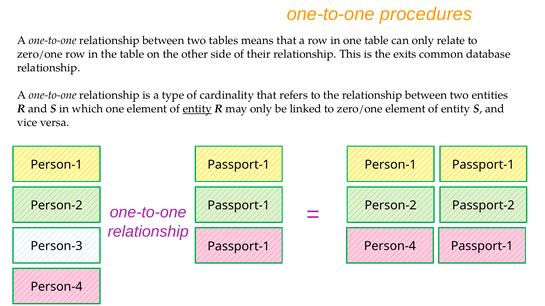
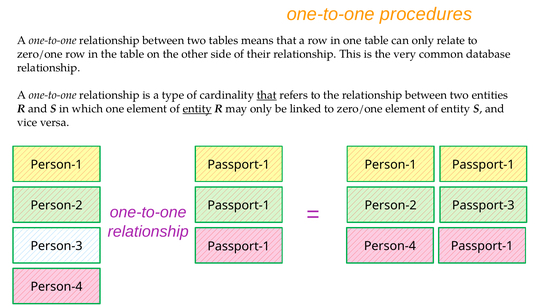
exits: exits -> very
that at (267, 95) underline: none -> present
Passport-2: Passport-2 -> Passport-3
